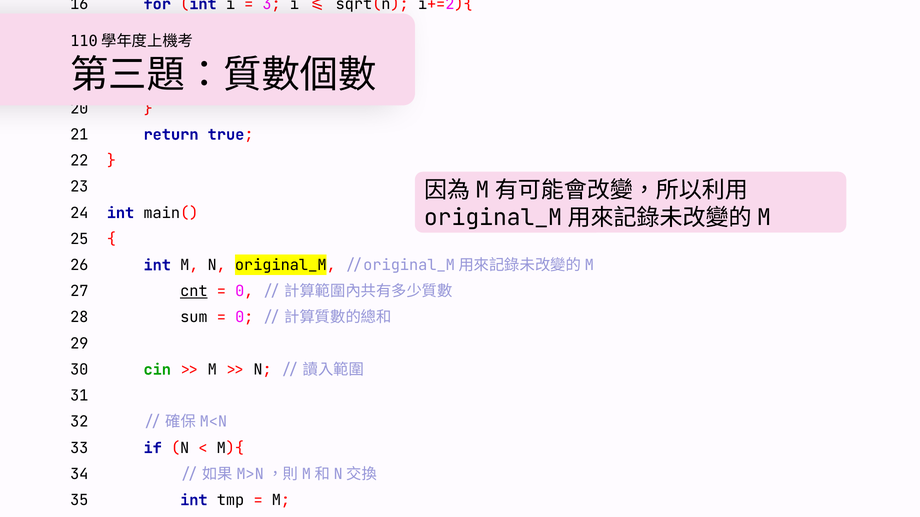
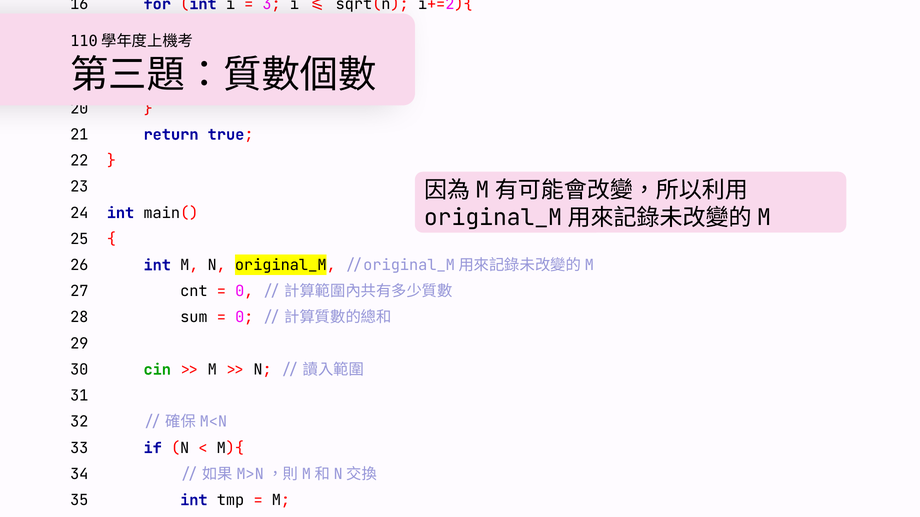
cnt at (194, 292) underline: present -> none
